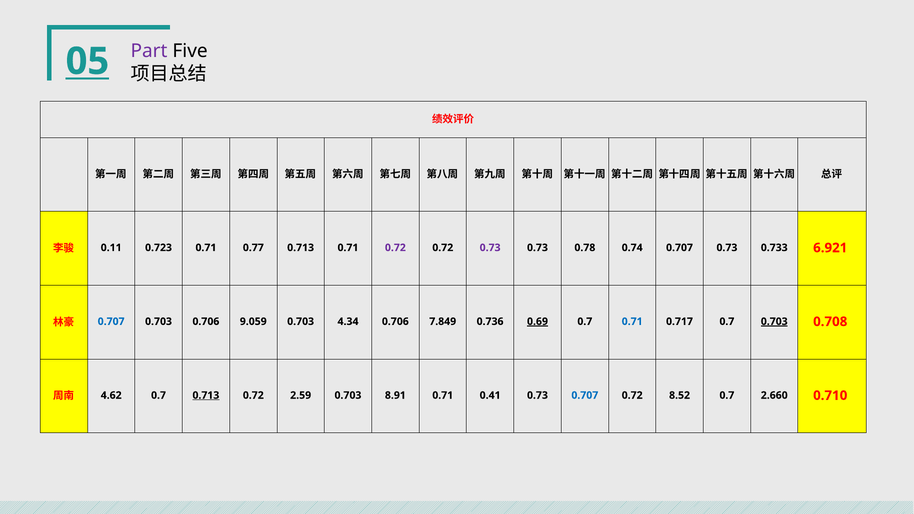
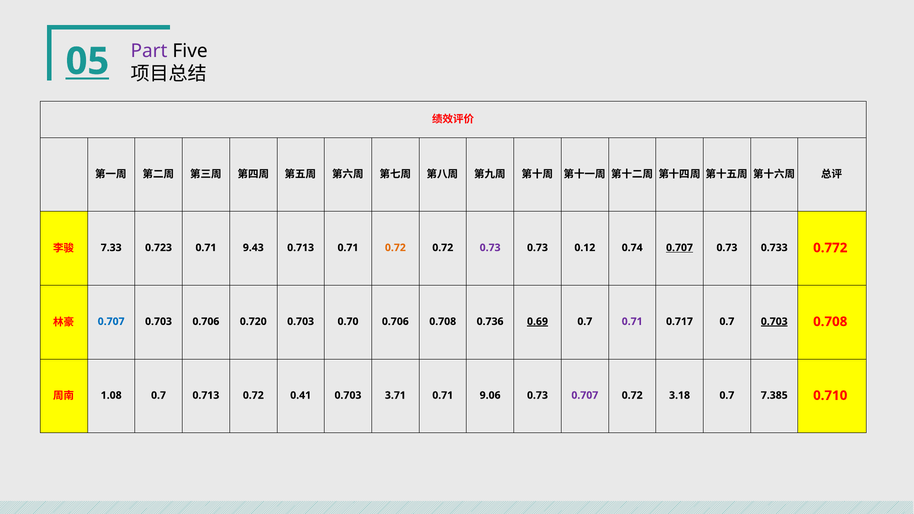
0.11: 0.11 -> 7.33
0.77: 0.77 -> 9.43
0.72 at (395, 248) colour: purple -> orange
0.78: 0.78 -> 0.12
0.707 at (680, 248) underline: none -> present
6.921: 6.921 -> 0.772
9.059: 9.059 -> 0.720
4.34: 4.34 -> 0.70
0.706 7.849: 7.849 -> 0.708
0.71 at (632, 322) colour: blue -> purple
4.62: 4.62 -> 1.08
0.713 at (206, 395) underline: present -> none
2.59: 2.59 -> 0.41
8.91: 8.91 -> 3.71
0.41: 0.41 -> 9.06
0.707 at (585, 395) colour: blue -> purple
8.52: 8.52 -> 3.18
2.660: 2.660 -> 7.385
